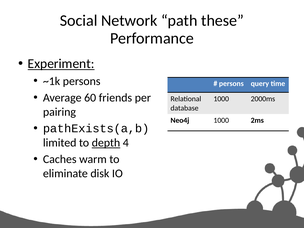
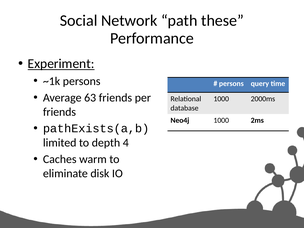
60: 60 -> 63
pairing at (59, 112): pairing -> friends
depth underline: present -> none
